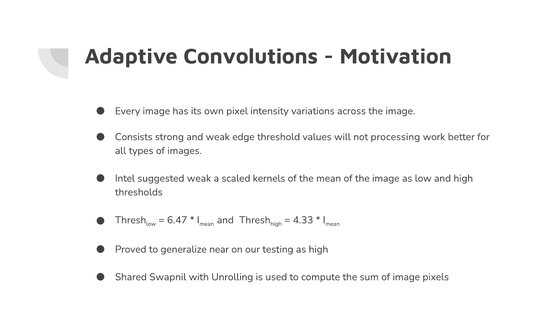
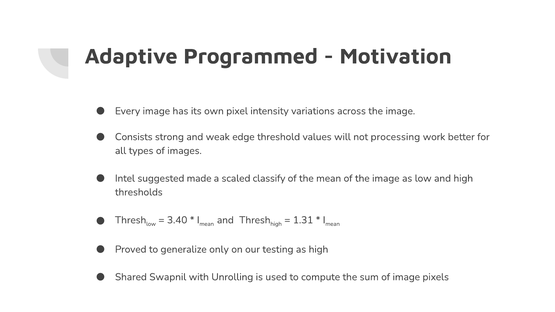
Convolutions: Convolutions -> Programmed
suggested weak: weak -> made
kernels: kernels -> classify
6.47: 6.47 -> 3.40
4.33: 4.33 -> 1.31
near: near -> only
